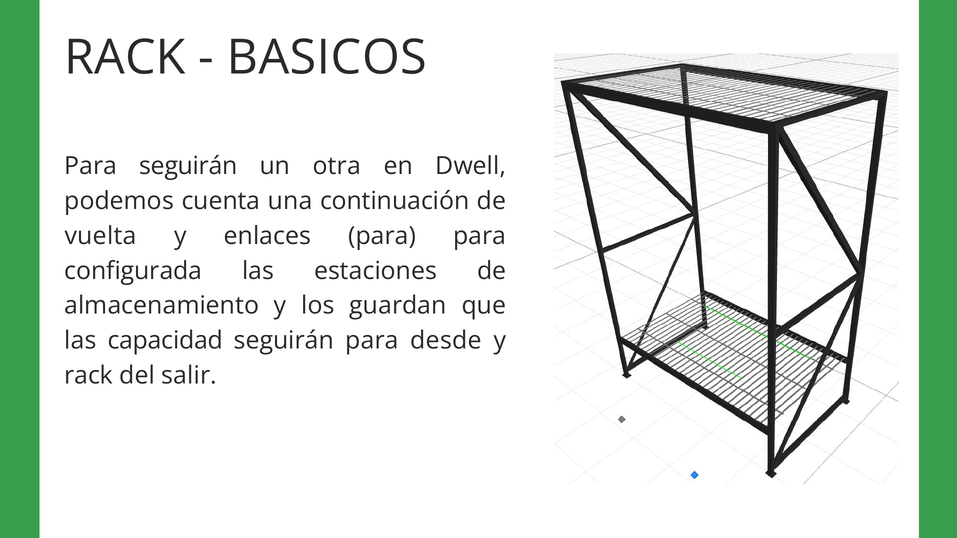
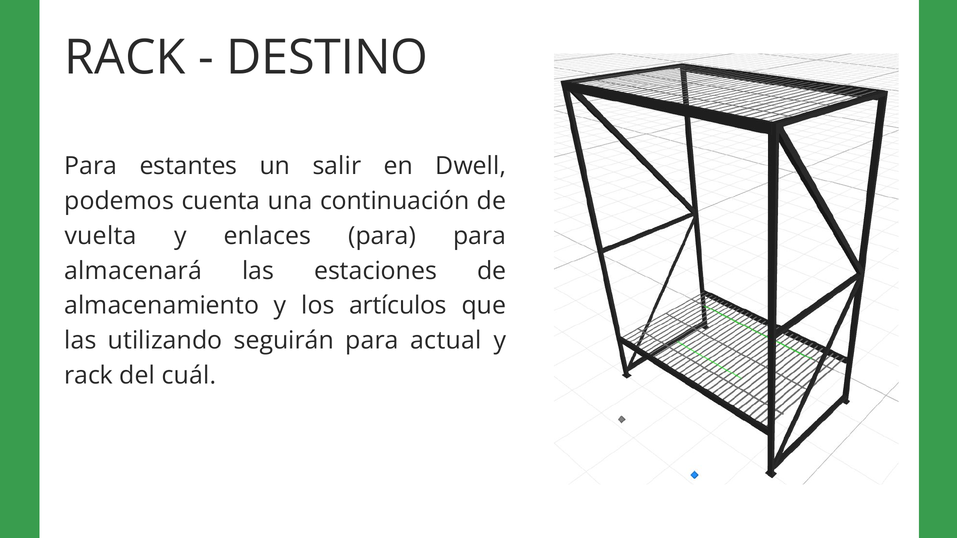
BASICOS: BASICOS -> DESTINO
Para seguirán: seguirán -> estantes
otra: otra -> salir
configurada: configurada -> almacenará
guardan: guardan -> artículos
capacidad: capacidad -> utilizando
desde: desde -> actual
salir: salir -> cuál
